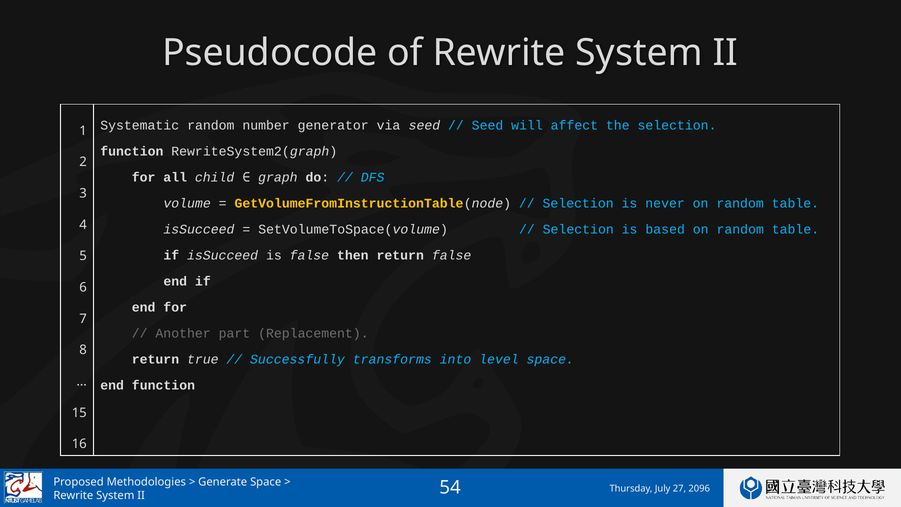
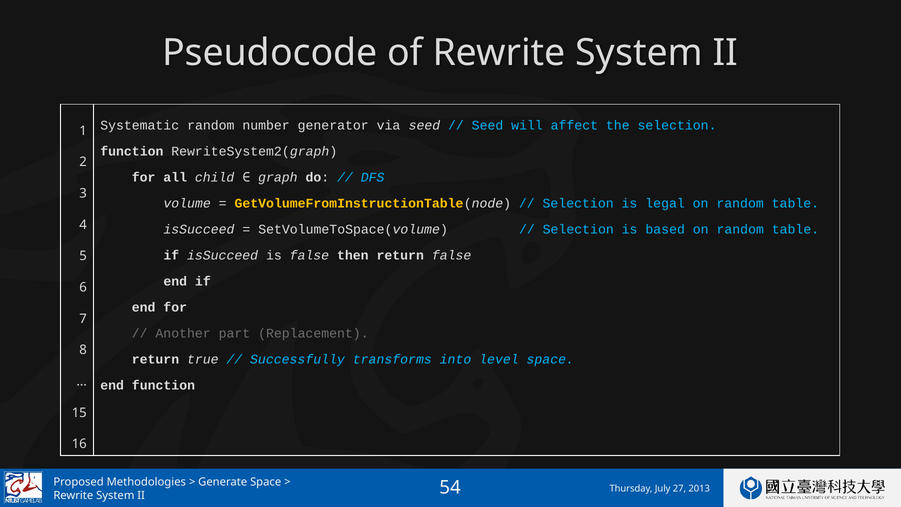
never: never -> legal
2096: 2096 -> 2013
